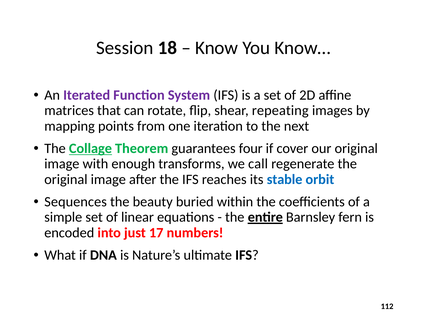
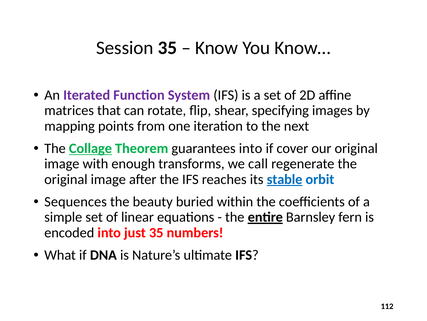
Session 18: 18 -> 35
repeating: repeating -> specifying
guarantees four: four -> into
stable underline: none -> present
just 17: 17 -> 35
